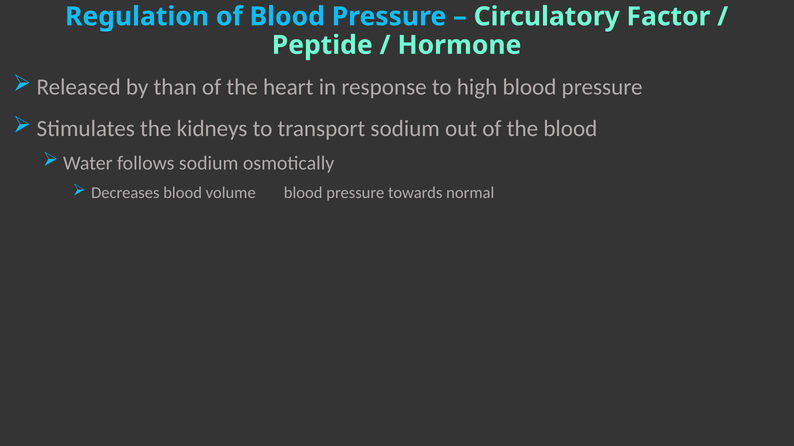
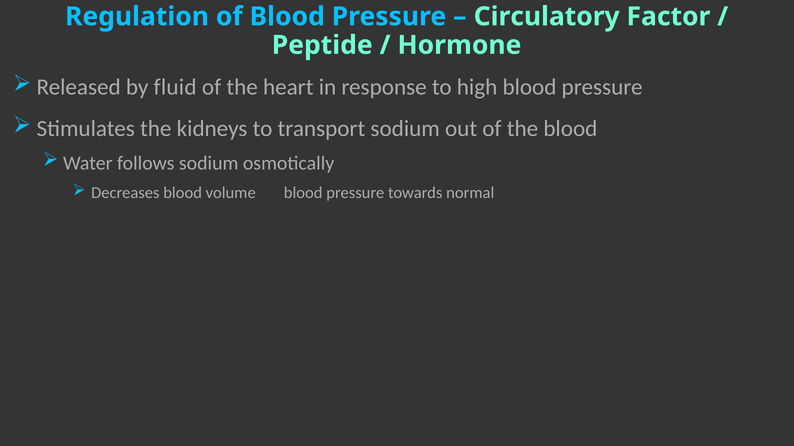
than: than -> fluid
